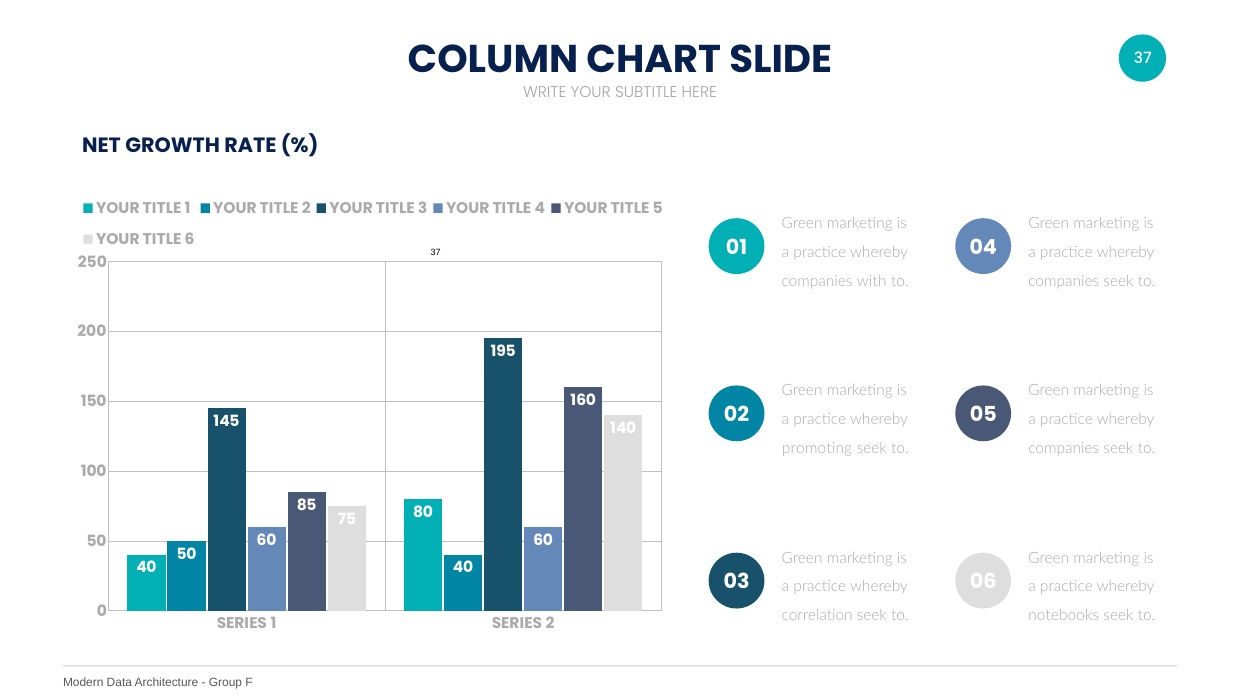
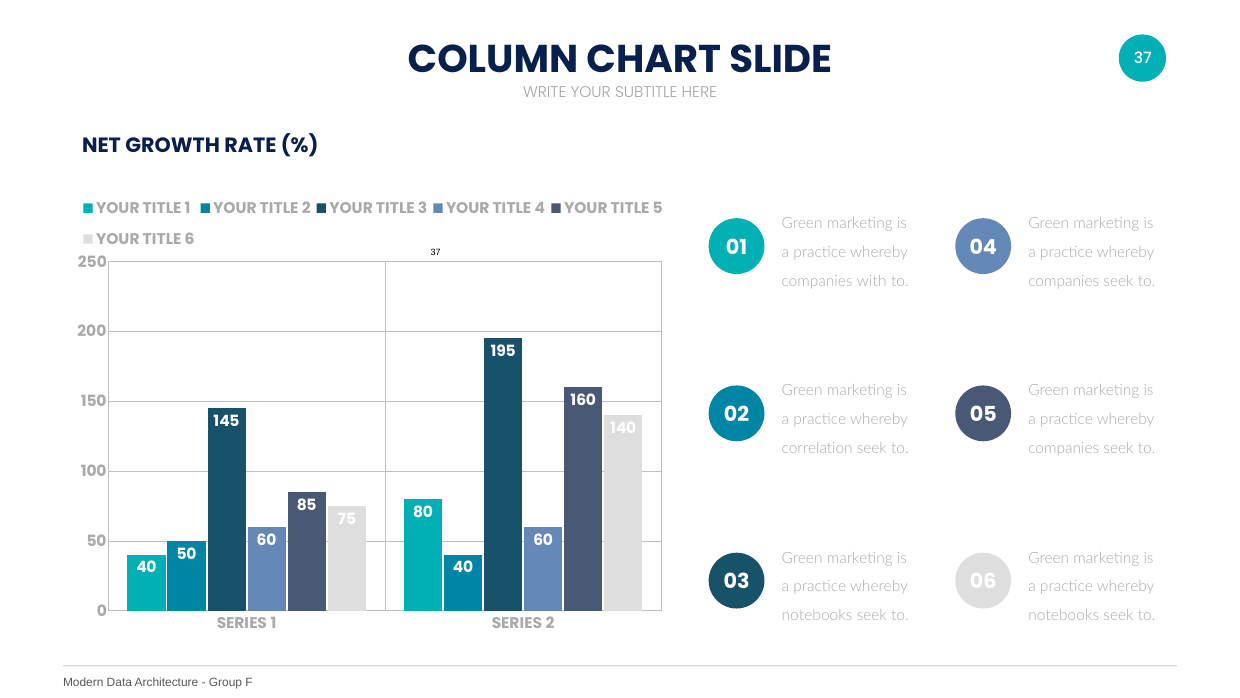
promoting: promoting -> correlation
correlation at (817, 615): correlation -> notebooks
